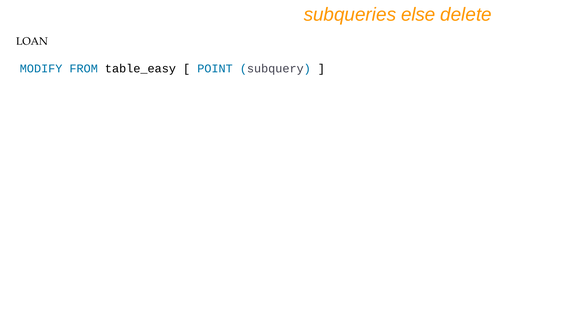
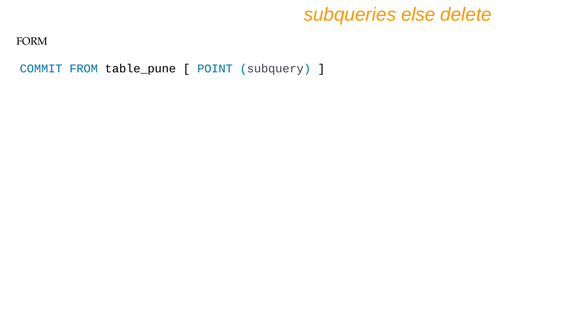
LOAN: LOAN -> FORM
MODIFY: MODIFY -> COMMIT
table_easy: table_easy -> table_pune
